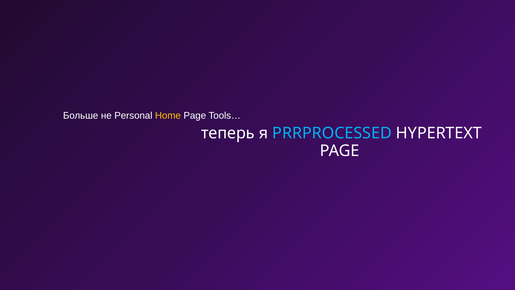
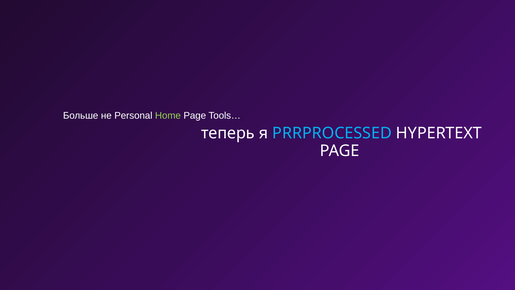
Home colour: yellow -> light green
